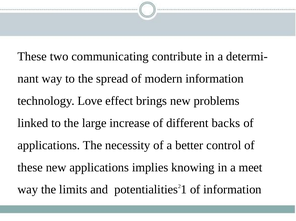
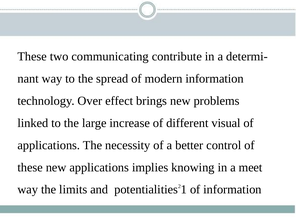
Love: Love -> Over
backs: backs -> visual
